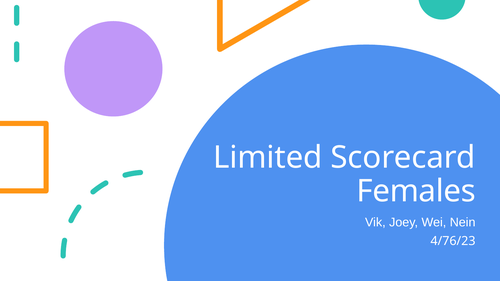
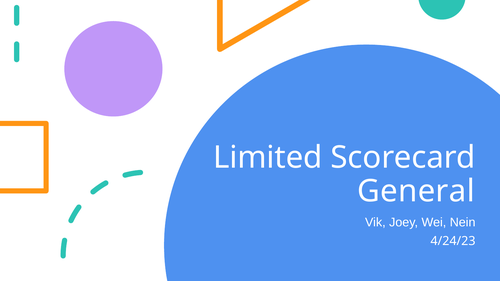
Females: Females -> General
4/76/23: 4/76/23 -> 4/24/23
